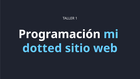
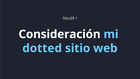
Programación: Programación -> Consideración
